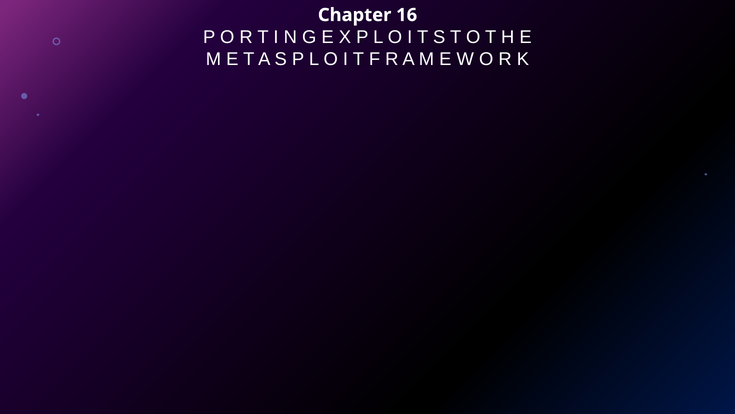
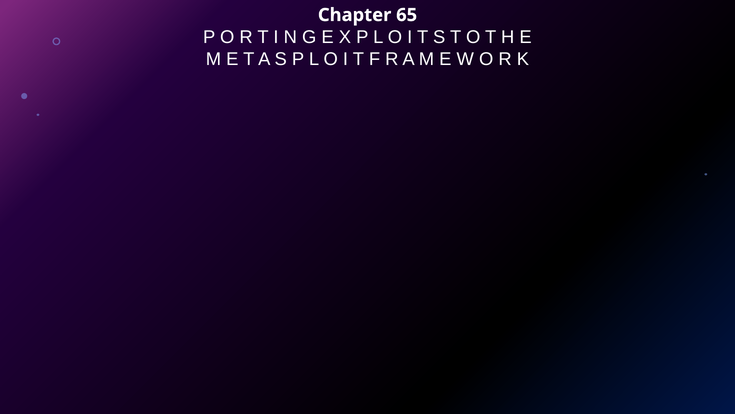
16: 16 -> 65
